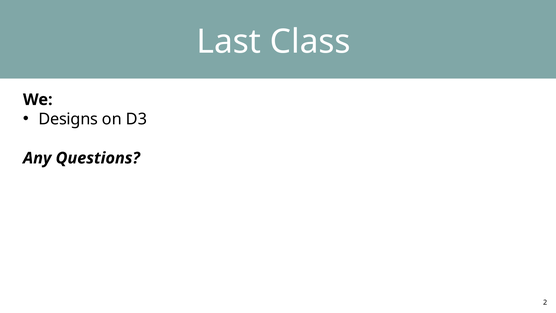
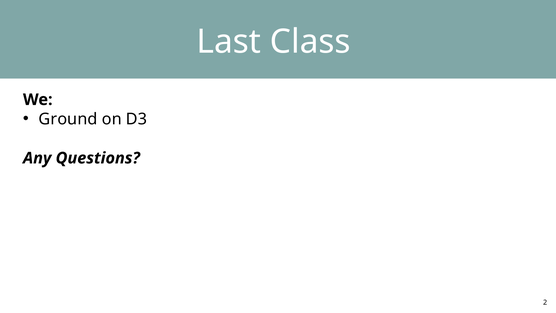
Designs: Designs -> Ground
